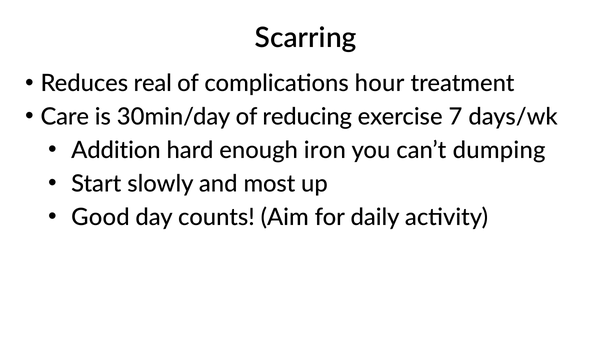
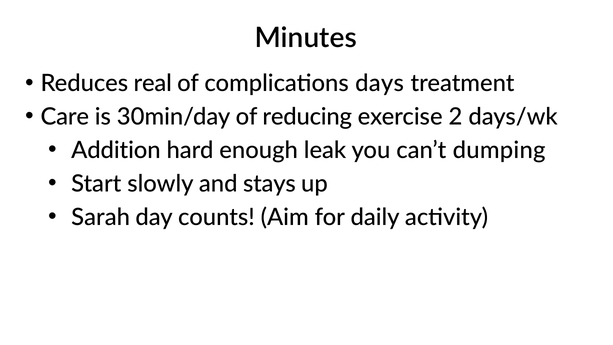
Scarring: Scarring -> Minutes
hour: hour -> days
7: 7 -> 2
iron: iron -> leak
most: most -> stays
Good: Good -> Sarah
